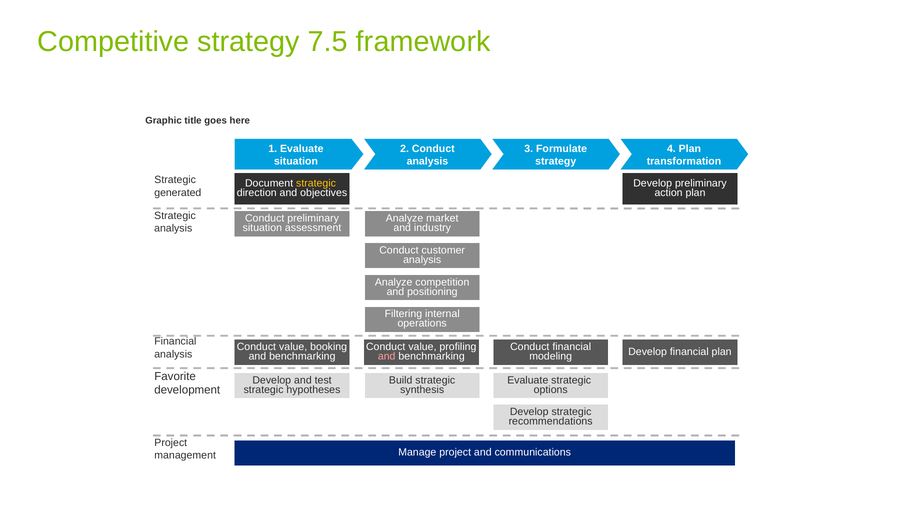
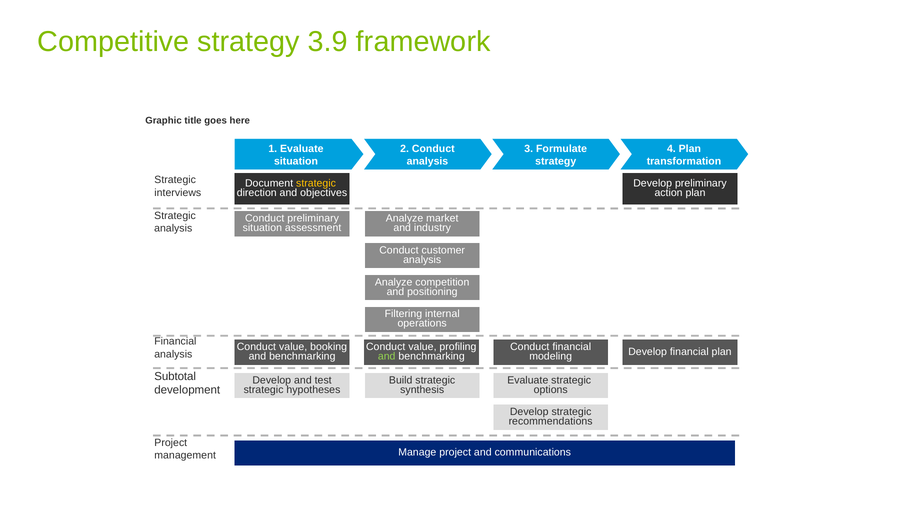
7.5: 7.5 -> 3.9
generated: generated -> interviews
and at (387, 356) colour: pink -> light green
Favorite: Favorite -> Subtotal
